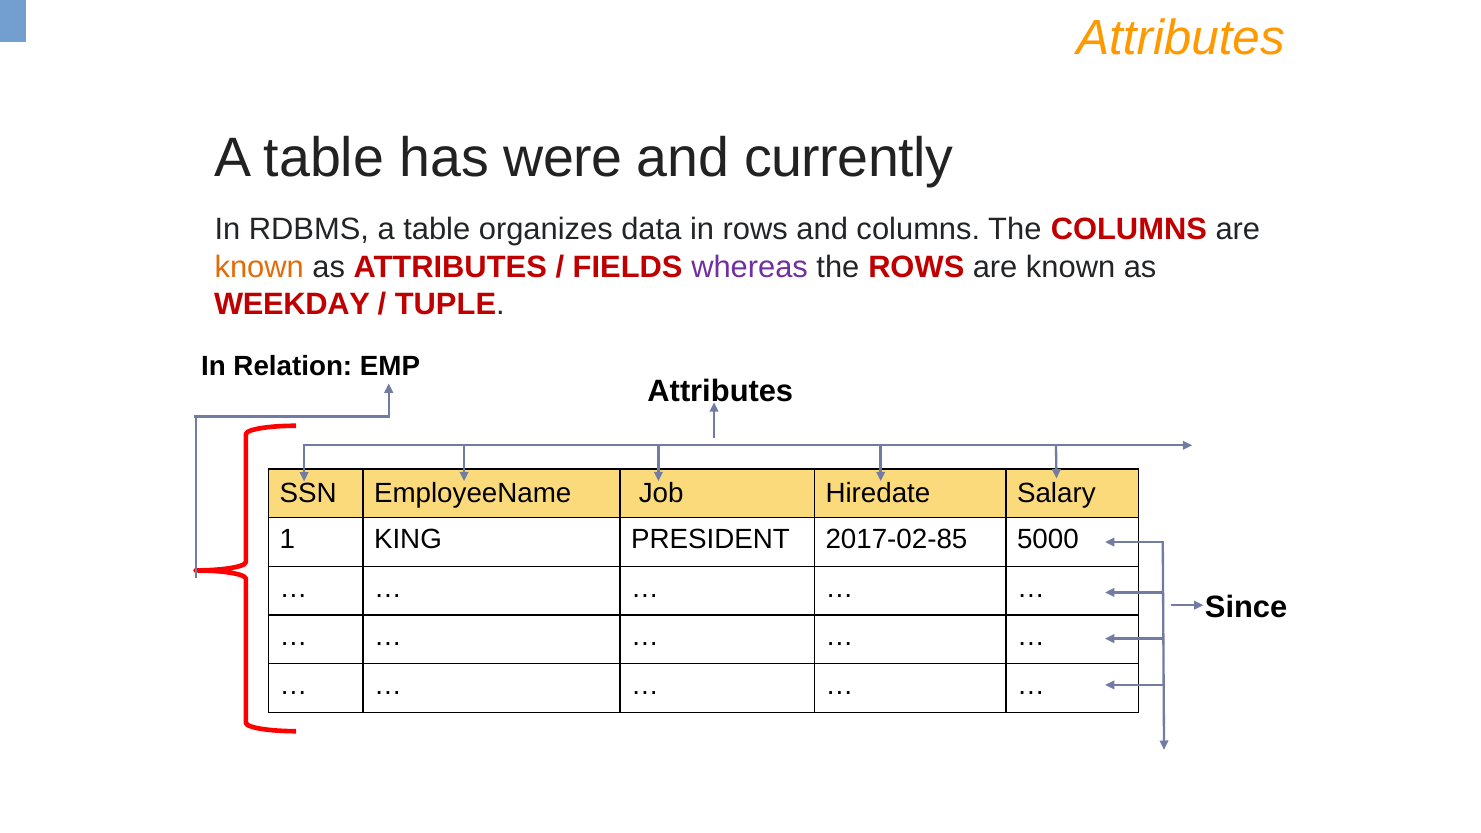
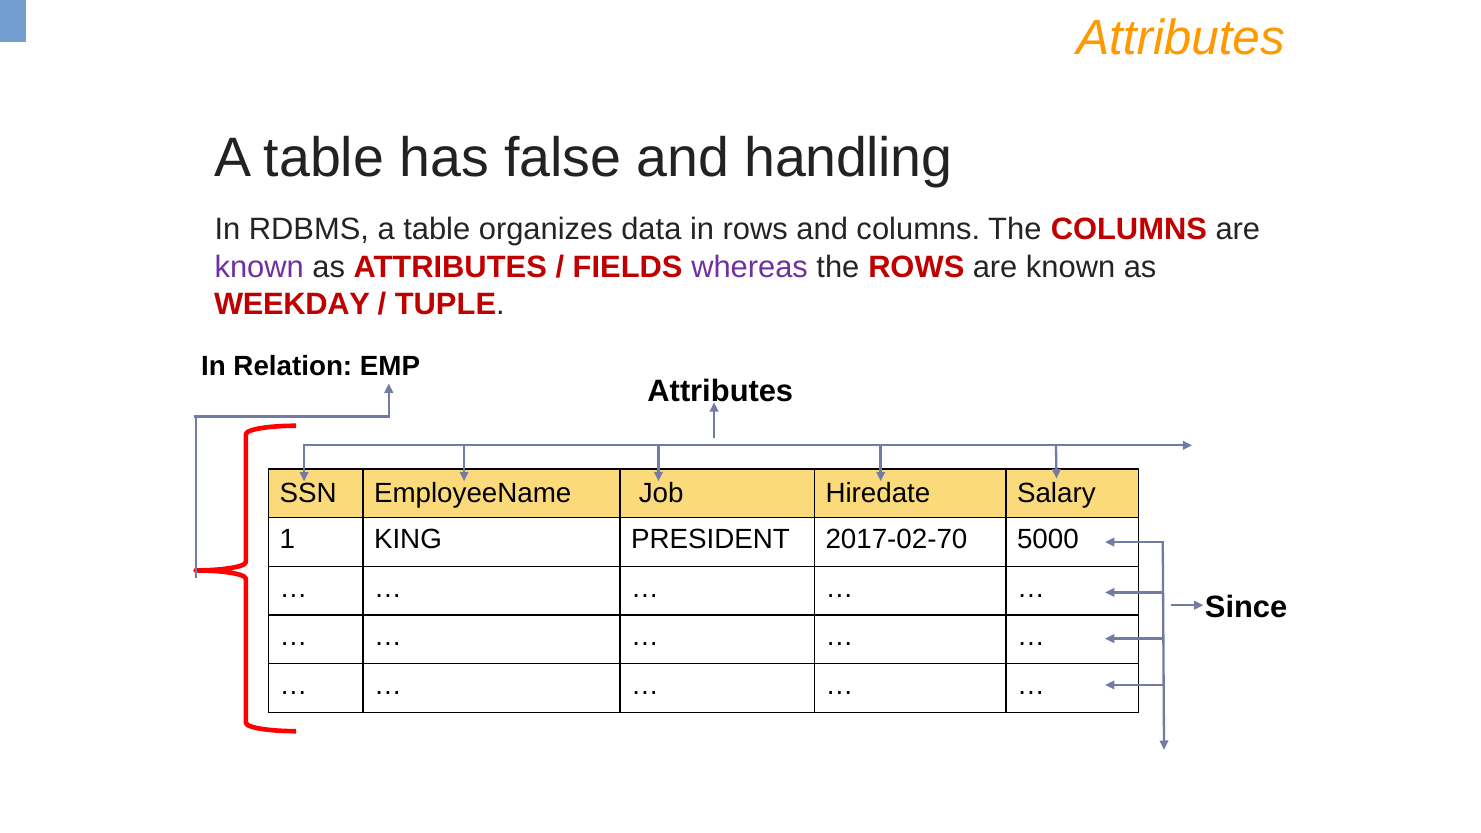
were: were -> false
currently: currently -> handling
known at (259, 267) colour: orange -> purple
2017-02-85: 2017-02-85 -> 2017-02-70
